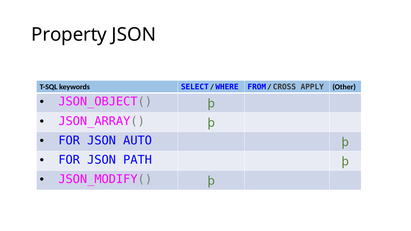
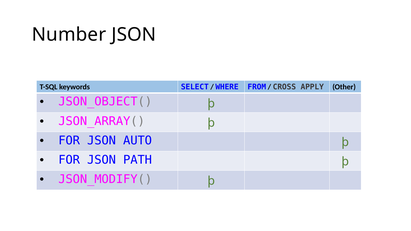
Property: Property -> Number
